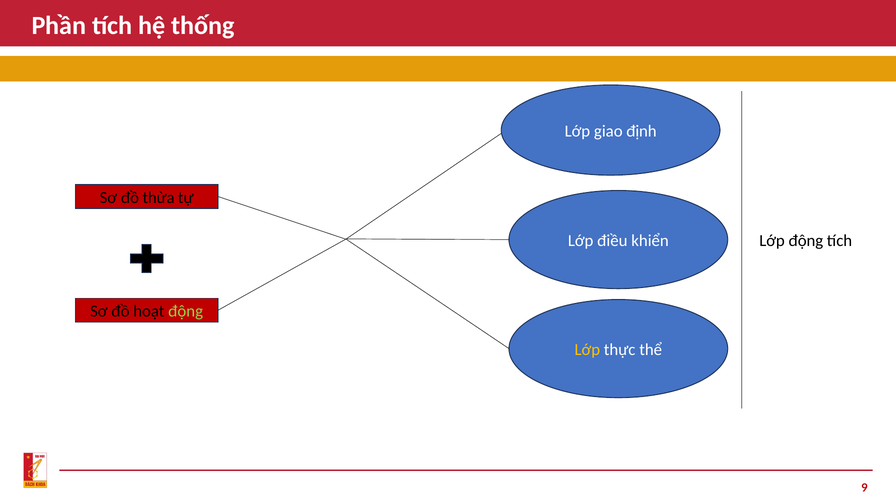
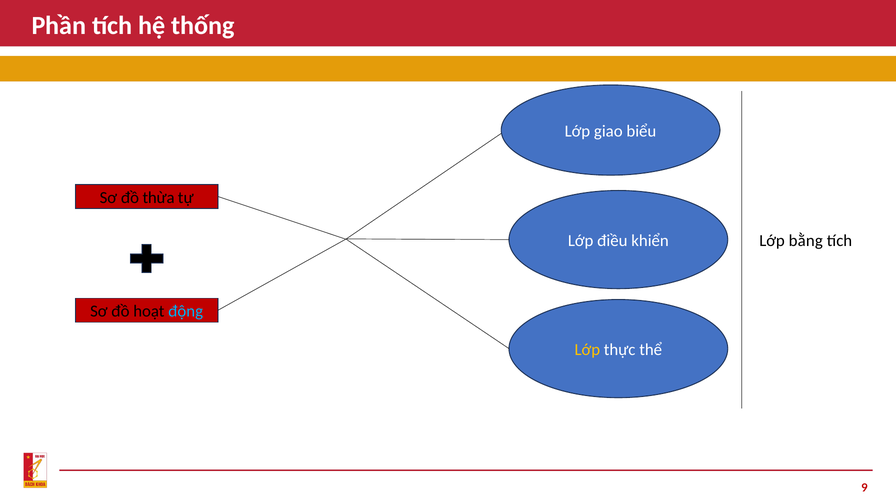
định: định -> biểu
Lớp động: động -> bằng
động at (186, 311) colour: light green -> light blue
